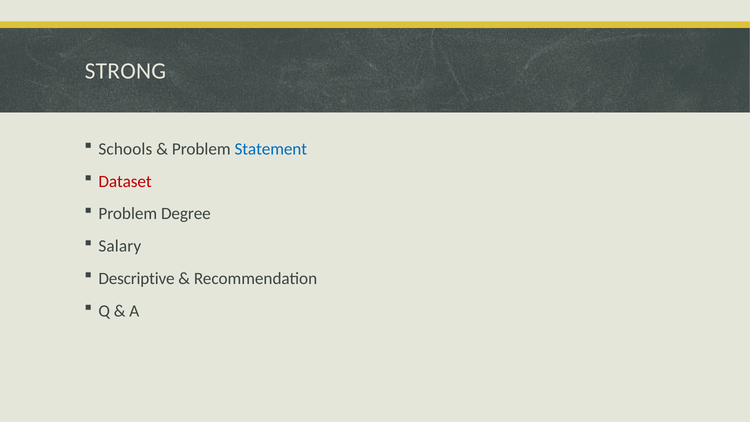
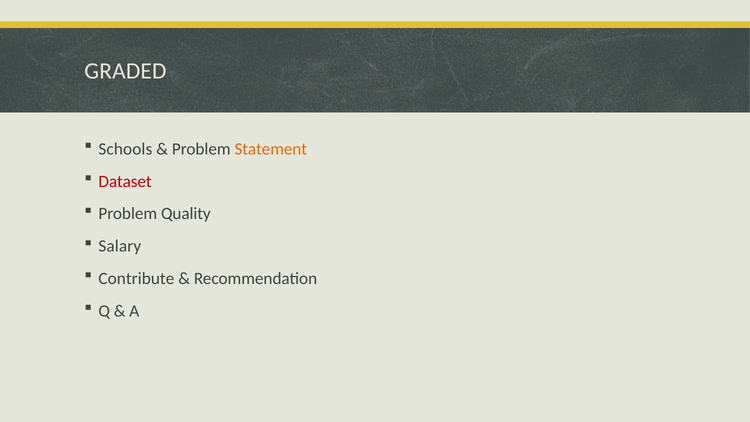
STRONG: STRONG -> GRADED
Statement colour: blue -> orange
Degree: Degree -> Quality
Descriptive: Descriptive -> Contribute
